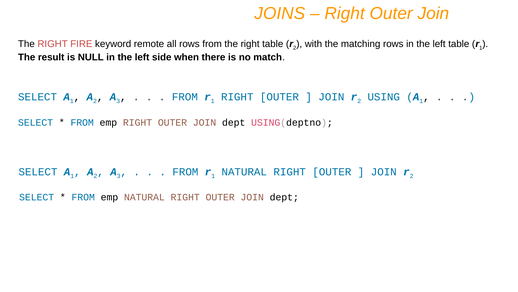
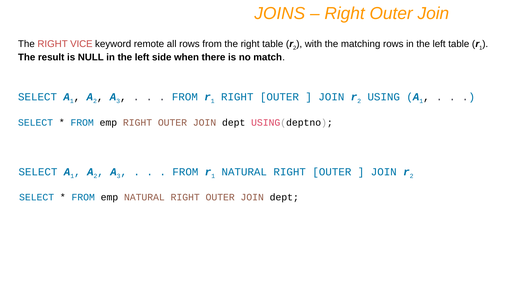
FIRE: FIRE -> VICE
